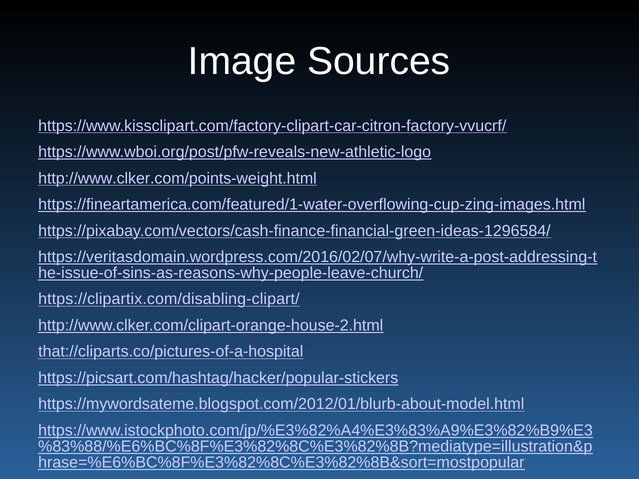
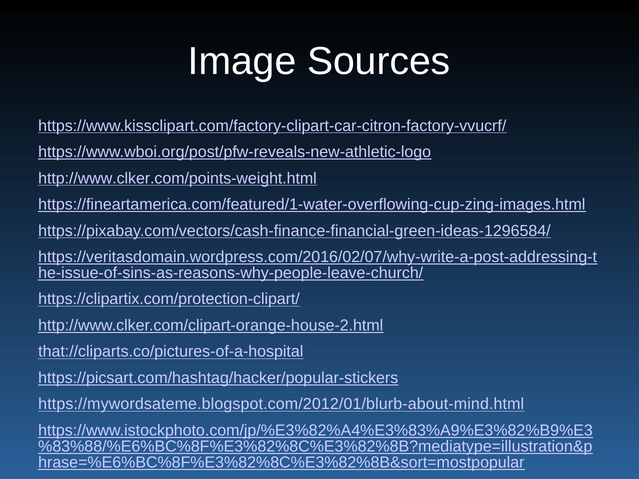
https://clipartix.com/disabling-clipart/: https://clipartix.com/disabling-clipart/ -> https://clipartix.com/protection-clipart/
https://mywordsateme.blogspot.com/2012/01/blurb-about-model.html: https://mywordsateme.blogspot.com/2012/01/blurb-about-model.html -> https://mywordsateme.blogspot.com/2012/01/blurb-about-mind.html
